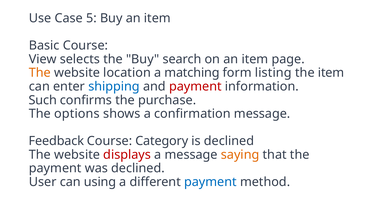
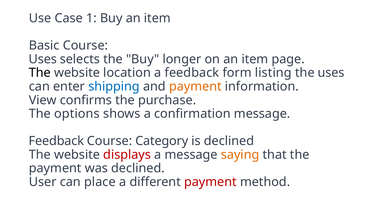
5: 5 -> 1
View at (43, 59): View -> Uses
search: search -> longer
The at (40, 73) colour: orange -> black
a matching: matching -> feedback
the item: item -> uses
payment at (195, 87) colour: red -> orange
Such: Such -> View
using: using -> place
payment at (210, 182) colour: blue -> red
